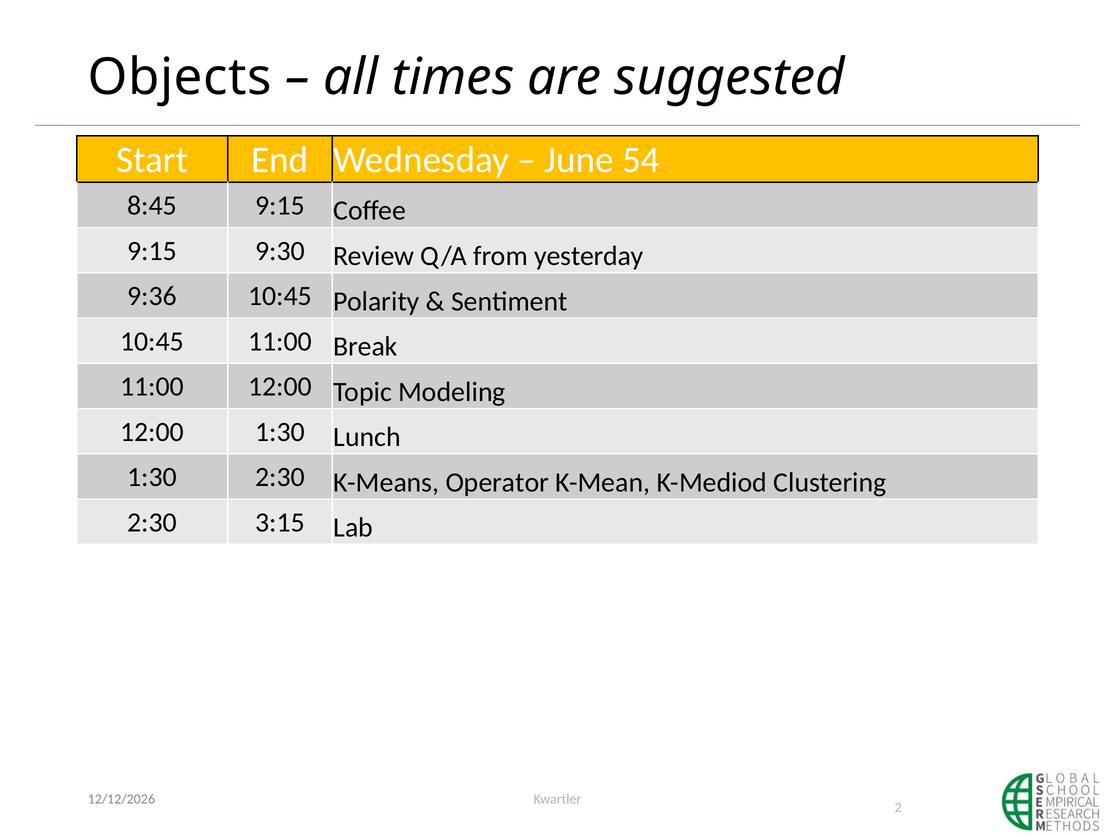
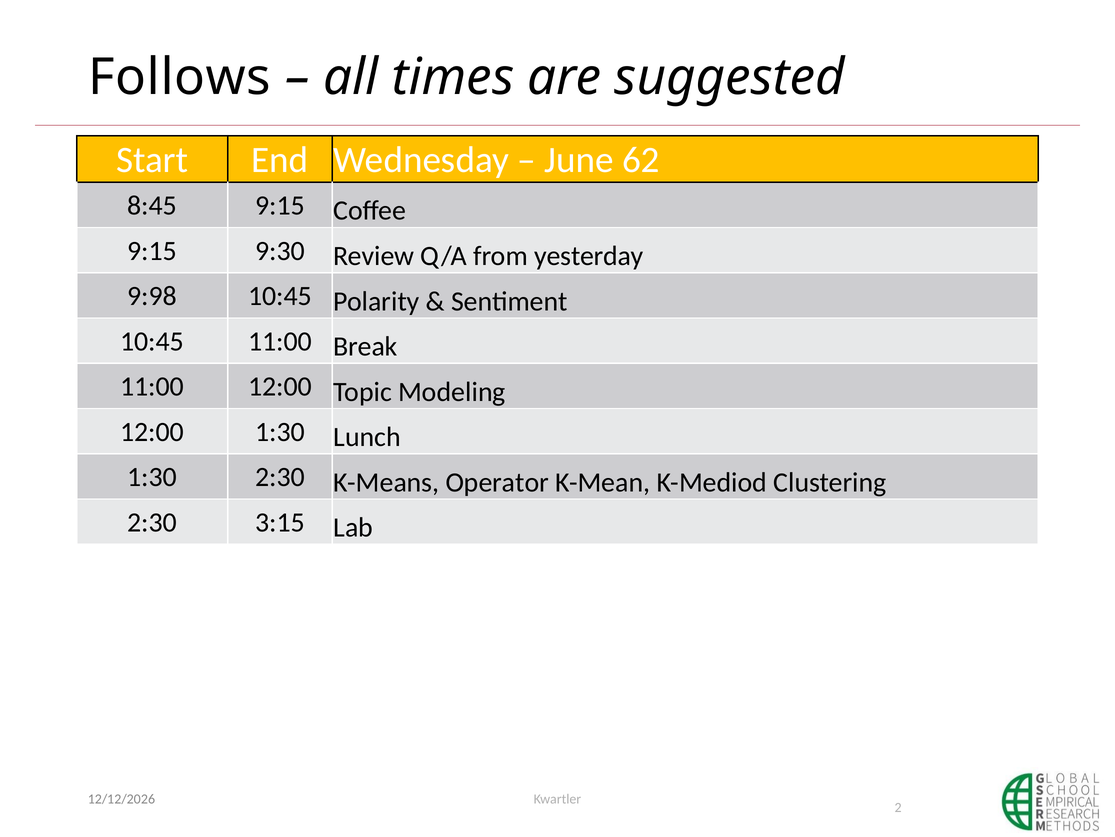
Objects: Objects -> Follows
54: 54 -> 62
9:36: 9:36 -> 9:98
